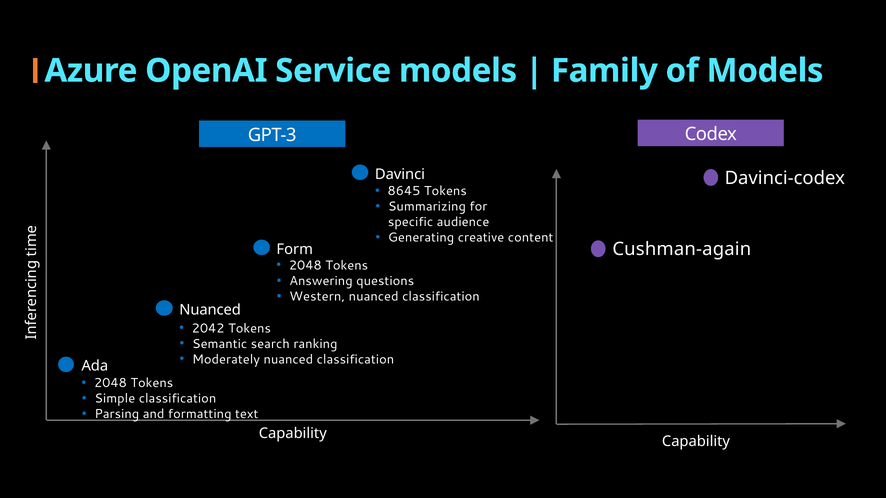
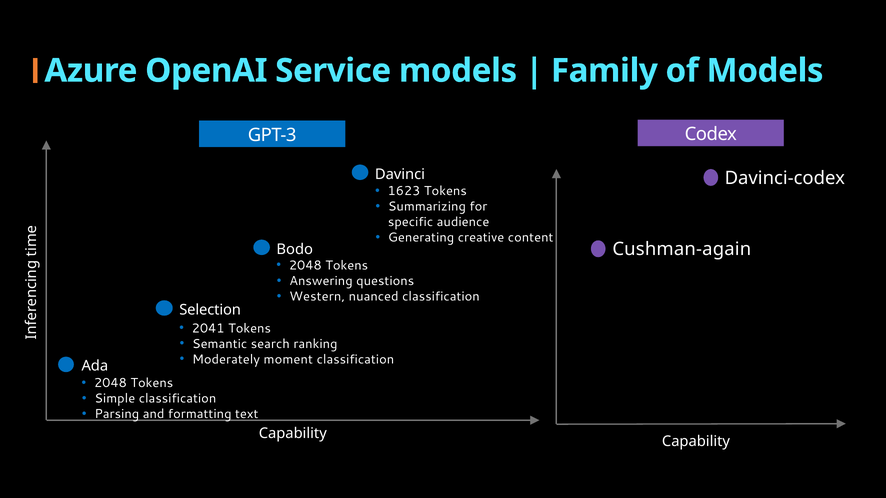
8645: 8645 -> 1623
Form: Form -> Bodo
Nuanced at (210, 310): Nuanced -> Selection
2042: 2042 -> 2041
Moderately nuanced: nuanced -> moment
